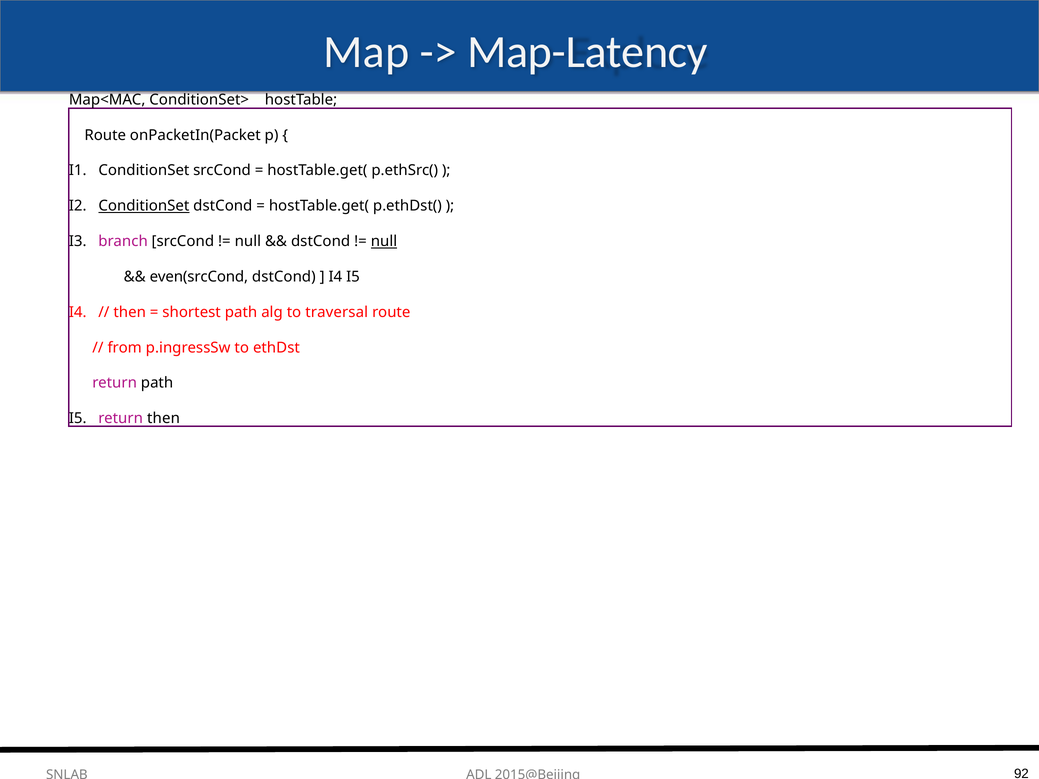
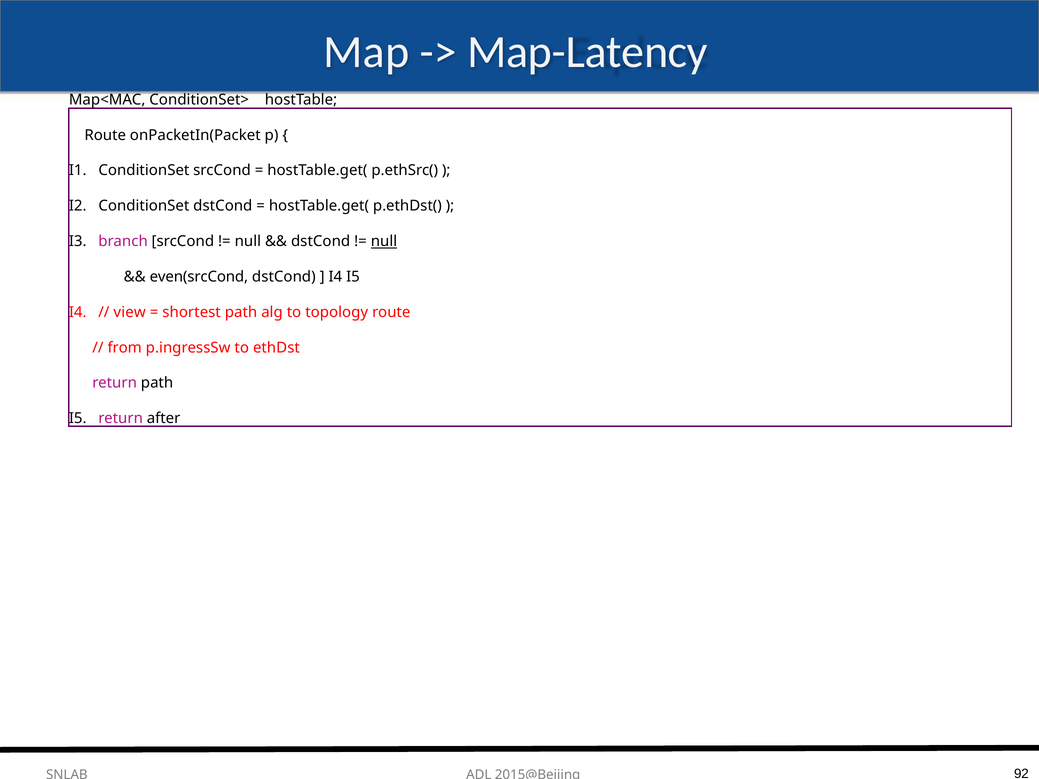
ConditionSet at (144, 206) underline: present -> none
then at (130, 312): then -> view
traversal: traversal -> topology
return then: then -> after
